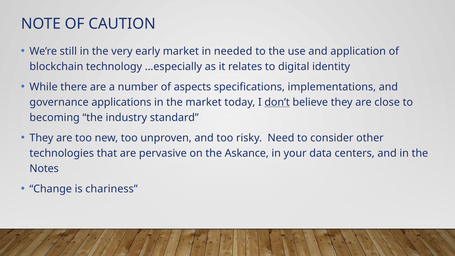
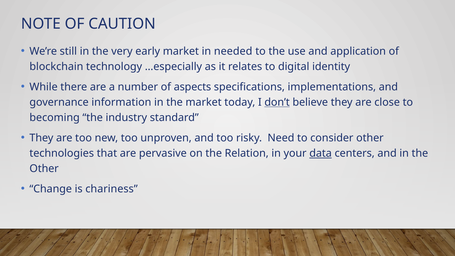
applications: applications -> information
Askance: Askance -> Relation
data underline: none -> present
Notes at (44, 169): Notes -> Other
